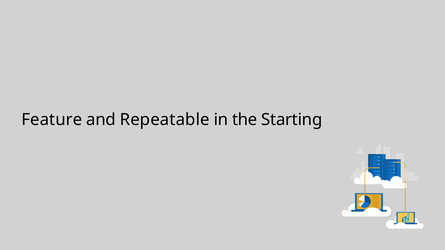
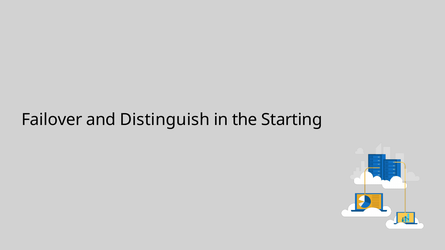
Feature: Feature -> Failover
Repeatable: Repeatable -> Distinguish
